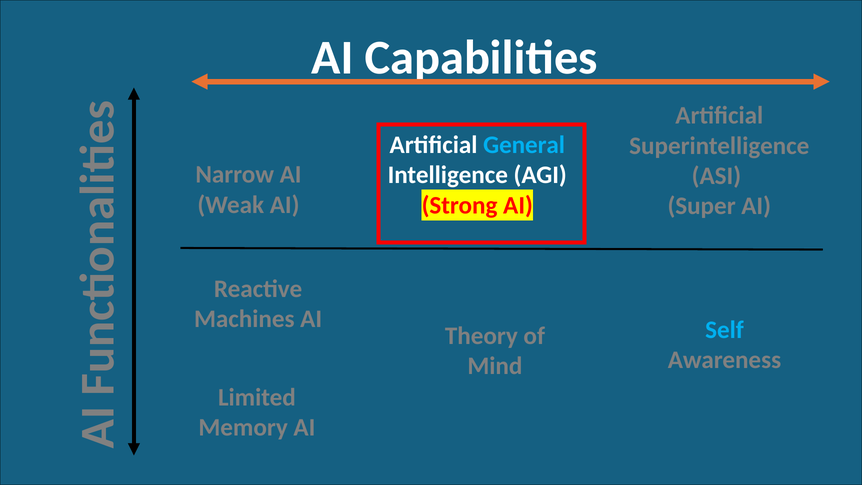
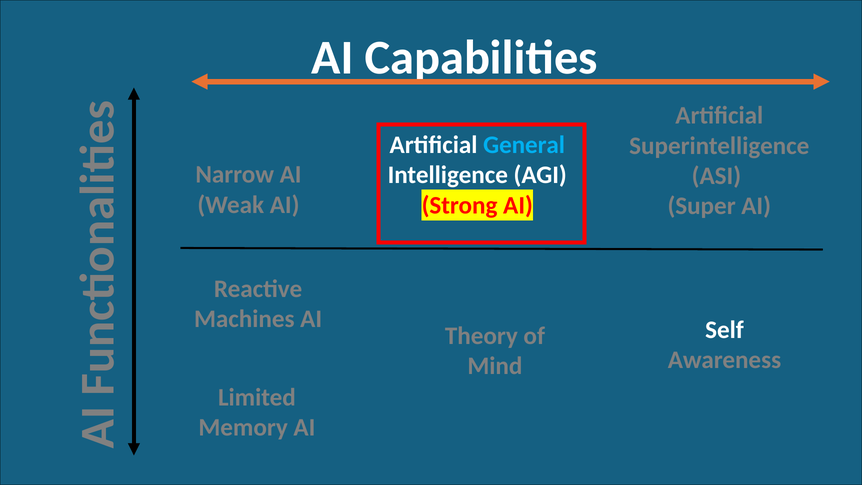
Self colour: light blue -> white
